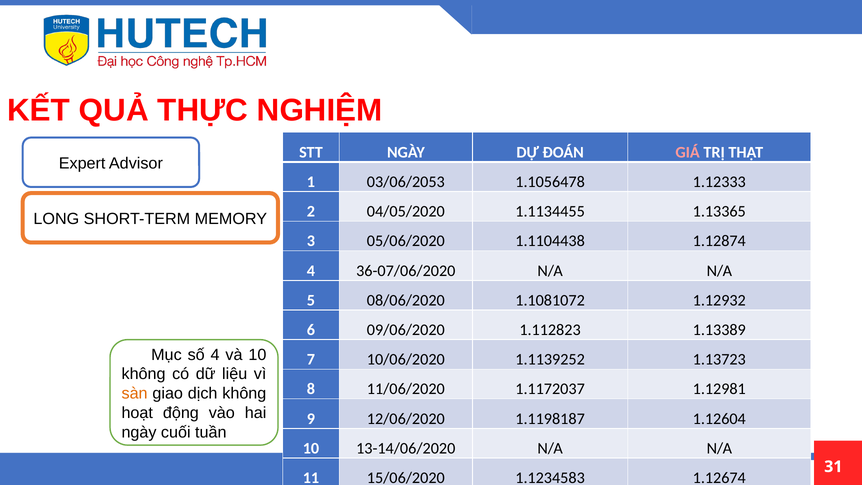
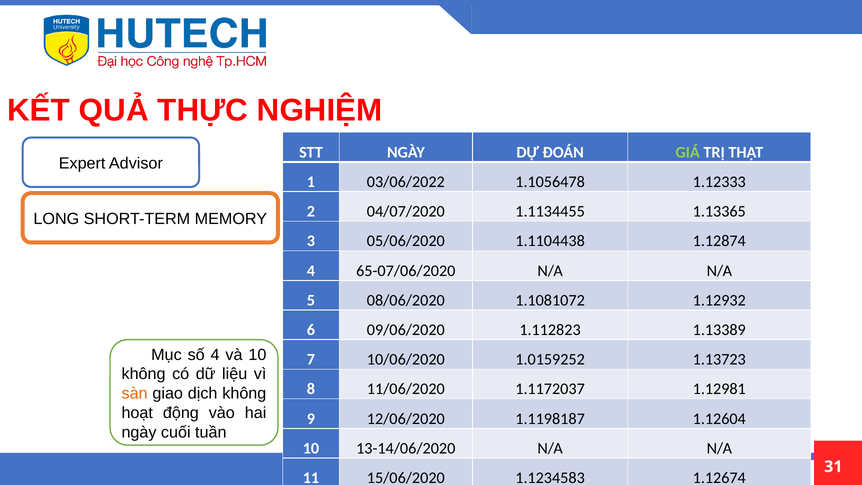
GIÁ colour: pink -> light green
03/06/2053: 03/06/2053 -> 03/06/2022
04/05/2020: 04/05/2020 -> 04/07/2020
36-07/06/2020: 36-07/06/2020 -> 65-07/06/2020
1.1139252: 1.1139252 -> 1.0159252
